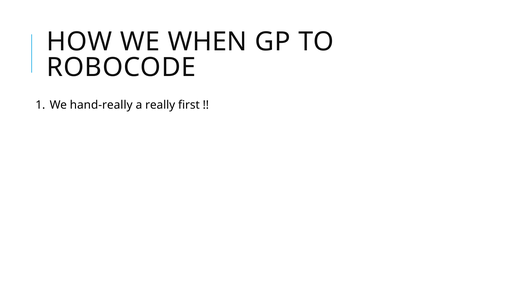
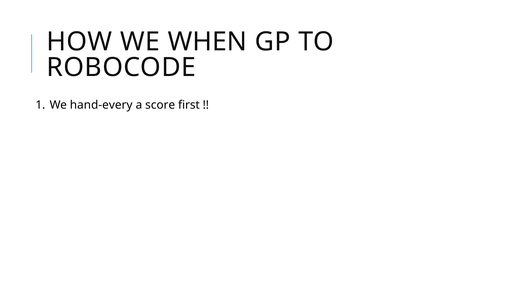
hand-really: hand-really -> hand-every
really: really -> score
